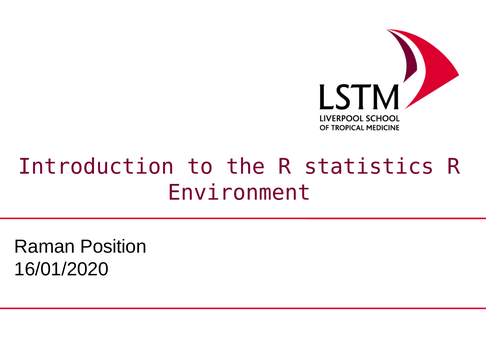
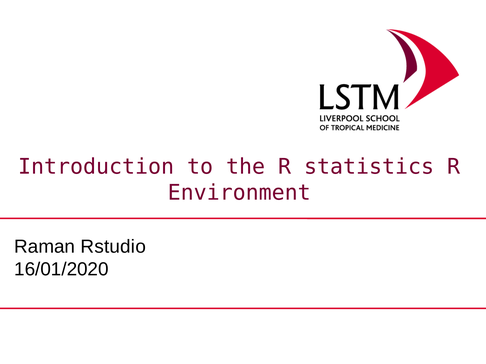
Position: Position -> Rstudio
